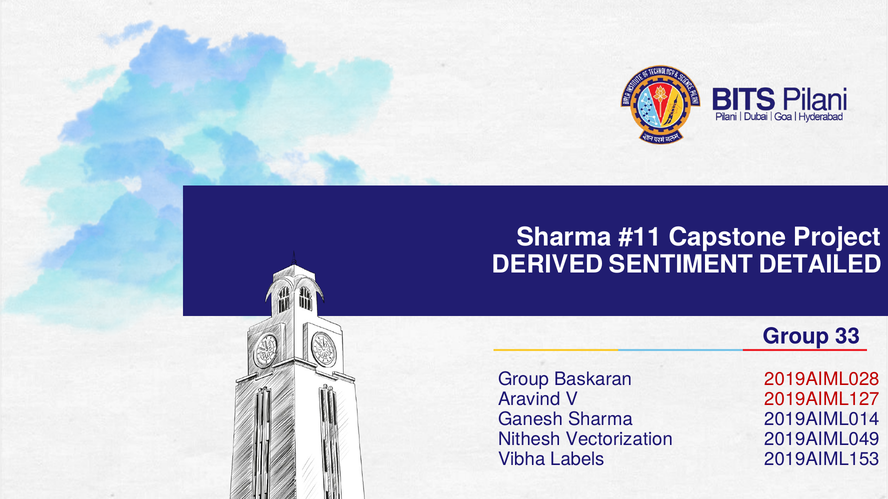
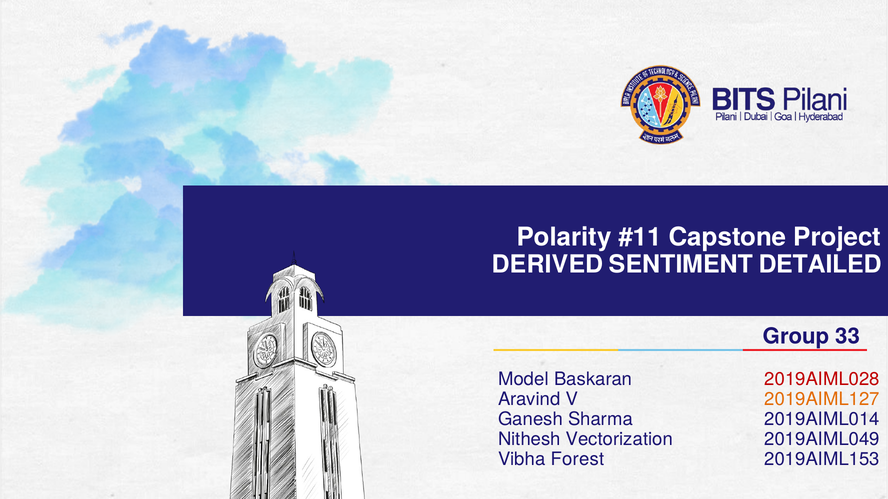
Sharma at (564, 237): Sharma -> Polarity
Group at (524, 380): Group -> Model
2019AIML127 colour: red -> orange
Labels: Labels -> Forest
